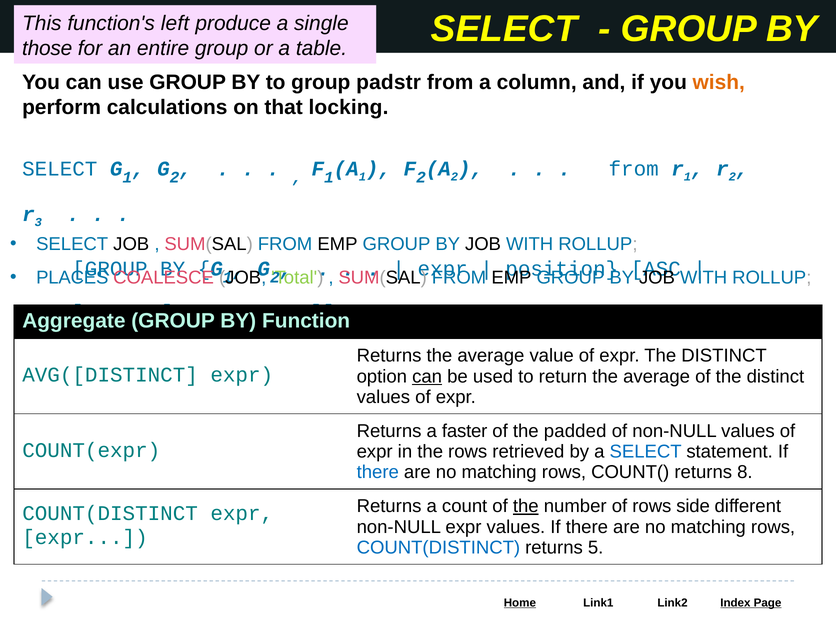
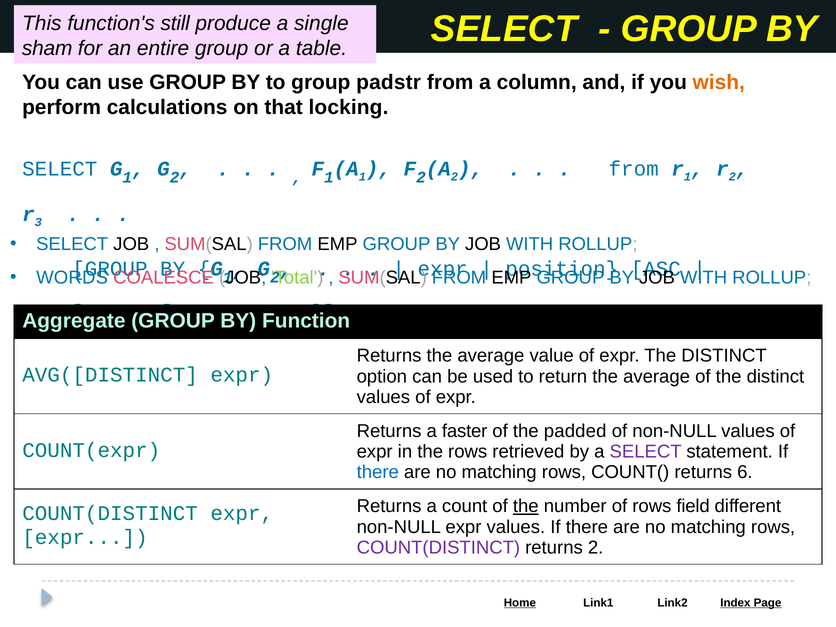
left: left -> still
those: those -> sham
PLACES: PLACES -> WORDS
can at (427, 376) underline: present -> none
SELECT at (646, 452) colour: blue -> purple
8: 8 -> 6
side: side -> field
COUNT(DISTINCT at (438, 548) colour: blue -> purple
returns 5: 5 -> 2
